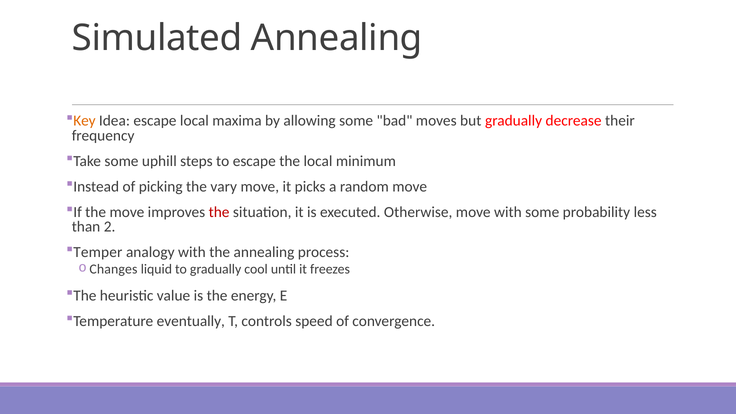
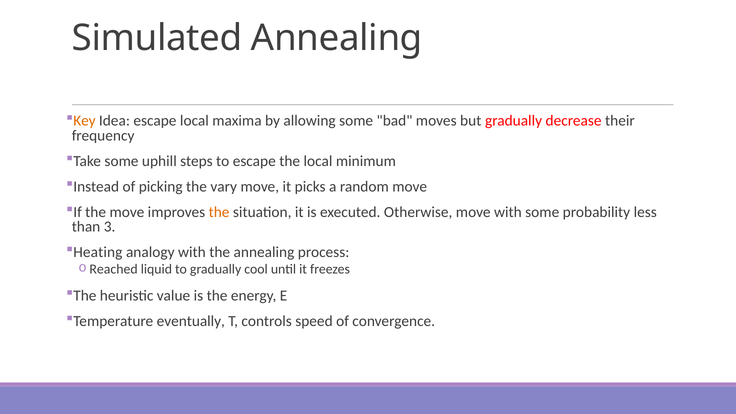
the at (219, 212) colour: red -> orange
2: 2 -> 3
Temper: Temper -> Heating
Changes: Changes -> Reached
